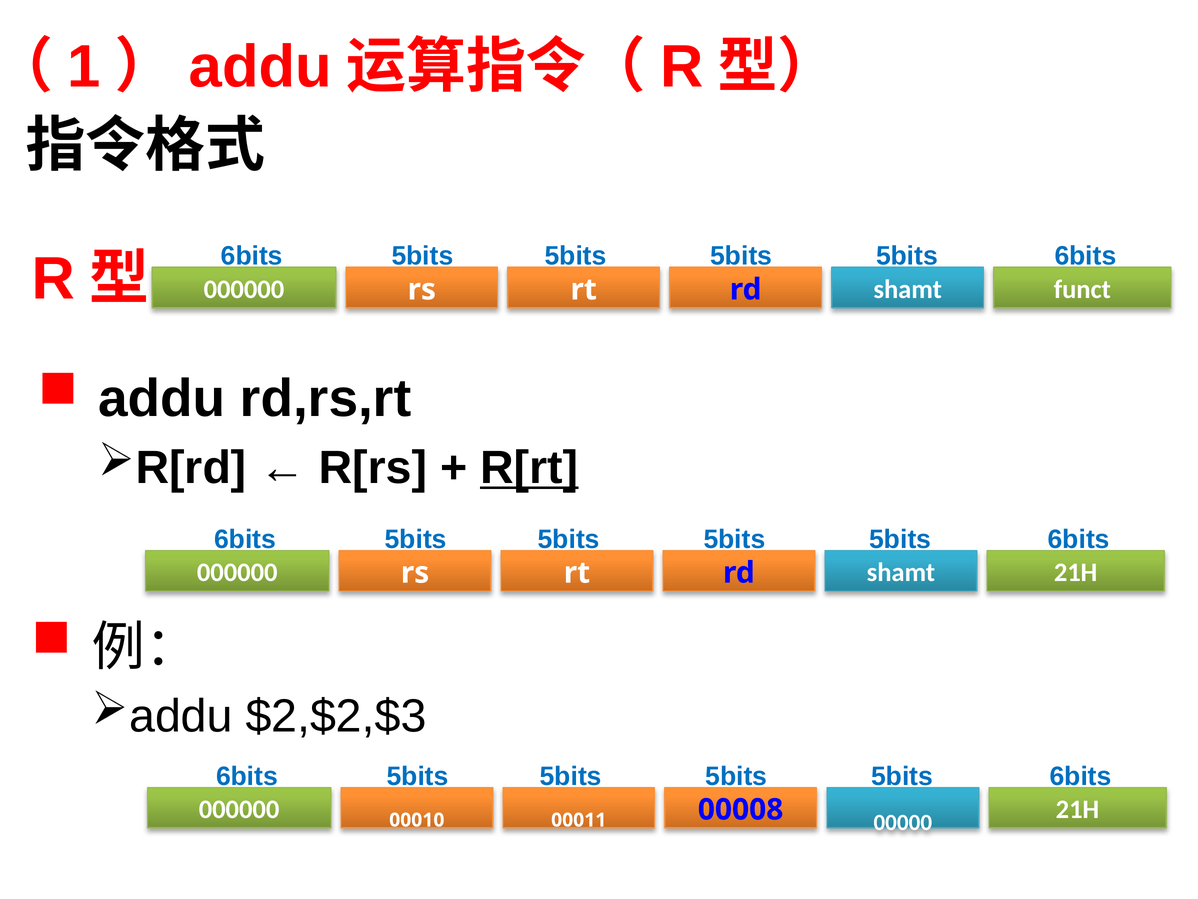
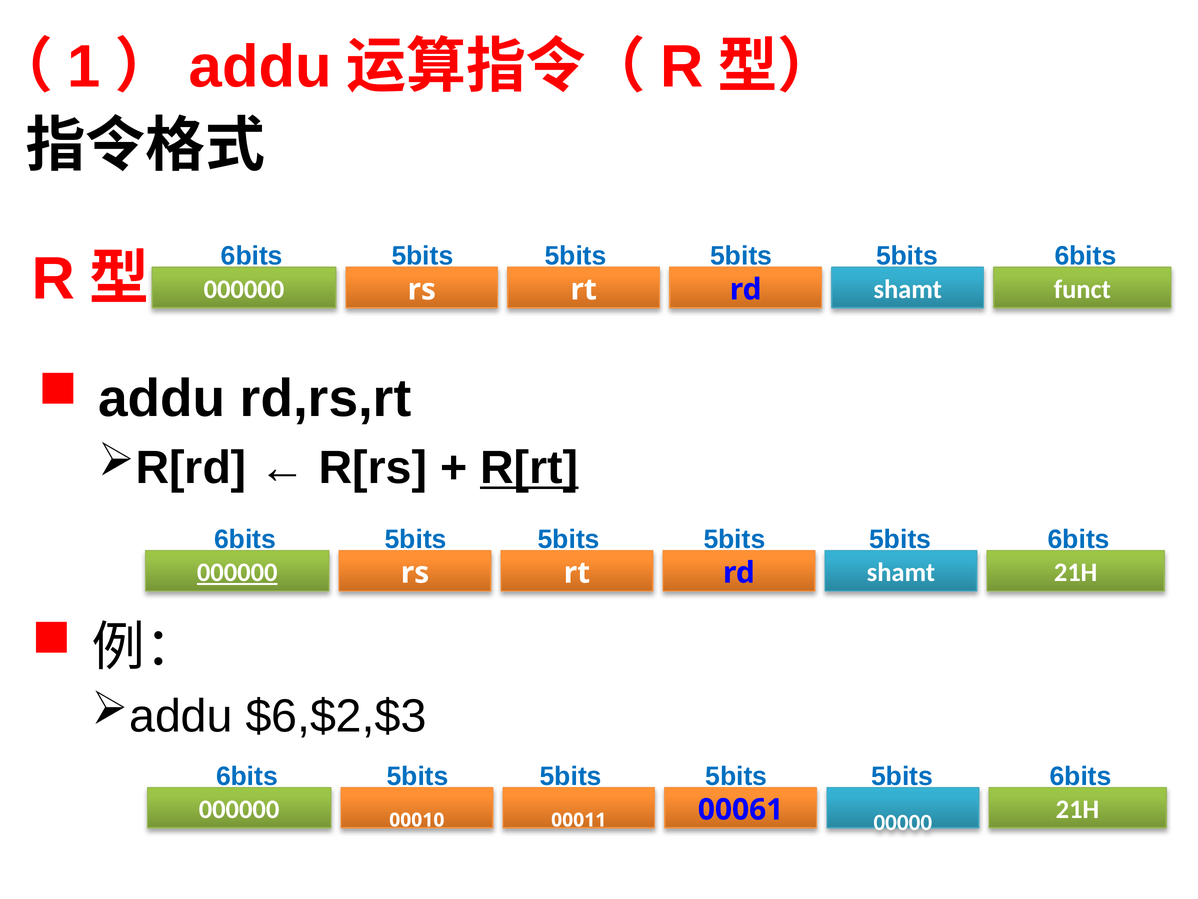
000000 at (237, 572) underline: none -> present
$2,$2,$3: $2,$2,$3 -> $6,$2,$3
00008: 00008 -> 00061
